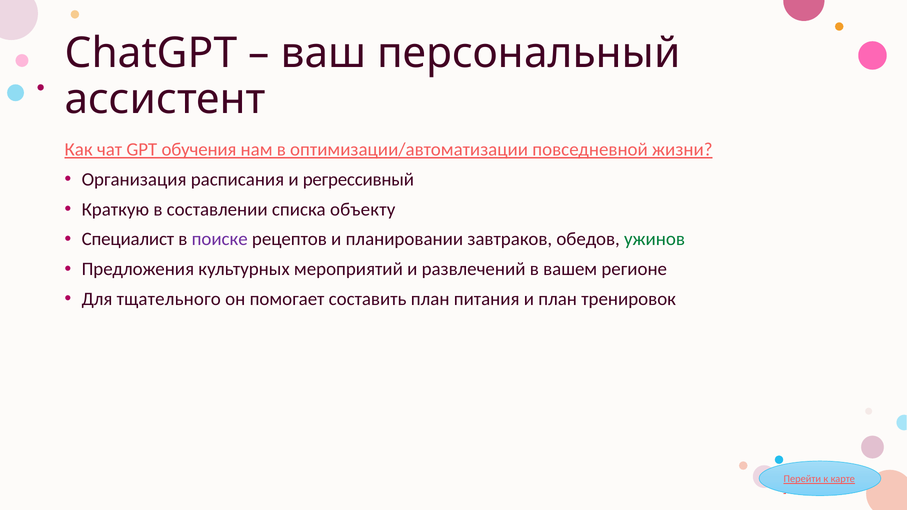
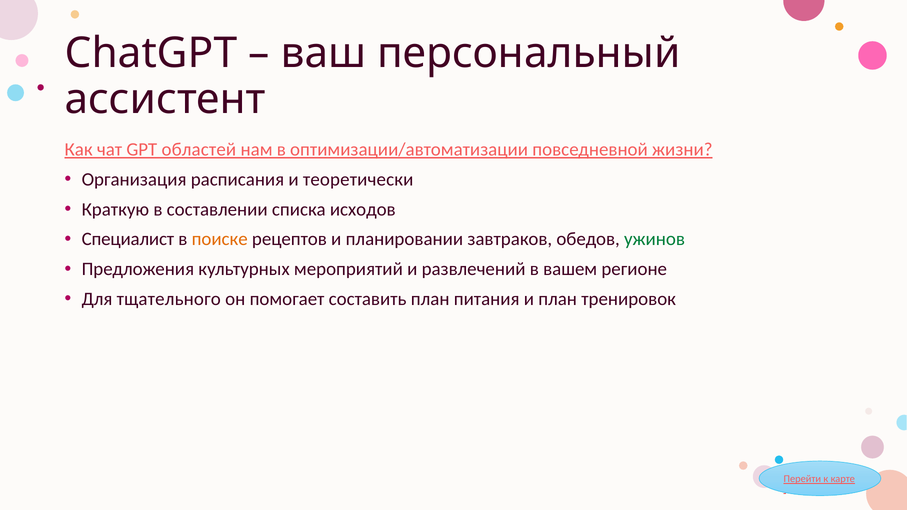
обучения: обучения -> областей
регрессивный: регрессивный -> теоретически
объекту: объекту -> исходов
поиске colour: purple -> orange
